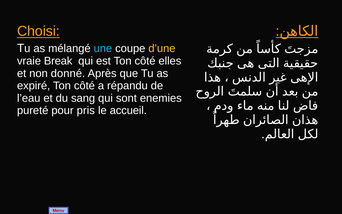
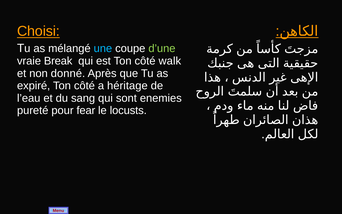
d’une colour: yellow -> light green
elles: elles -> walk
répandu: répandu -> héritage
pris: pris -> fear
accueil: accueil -> locusts
